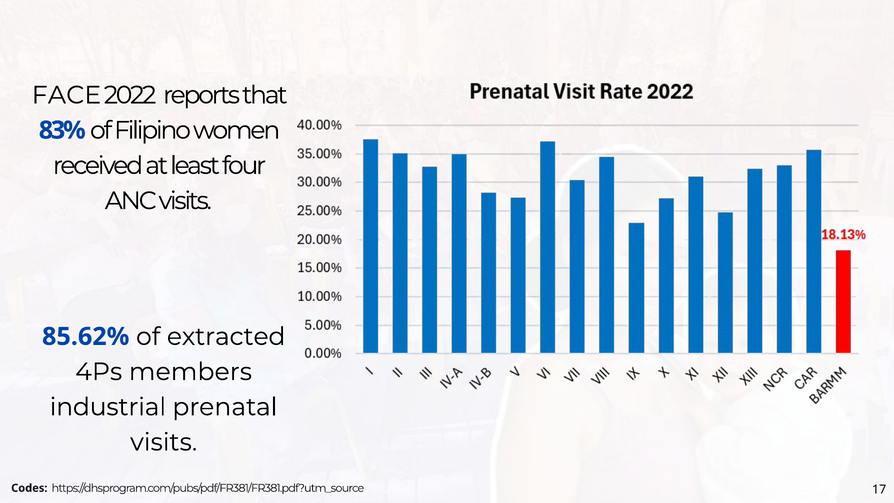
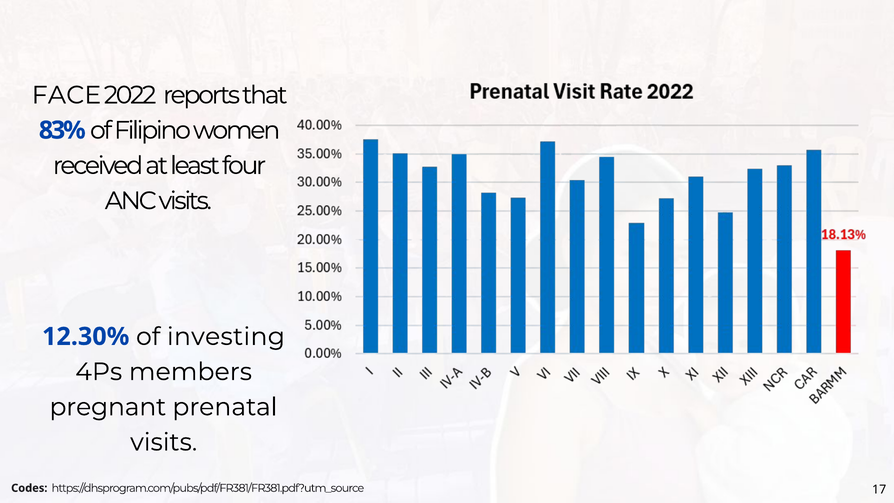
85.62%: 85.62% -> 12.30%
extracted: extracted -> investing
industrial: industrial -> pregnant
